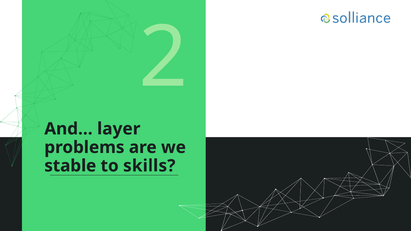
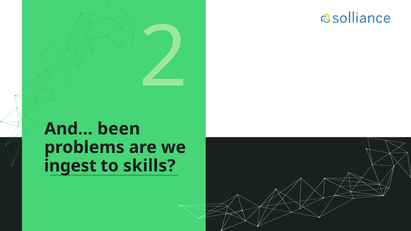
layer: layer -> been
stable: stable -> ingest
